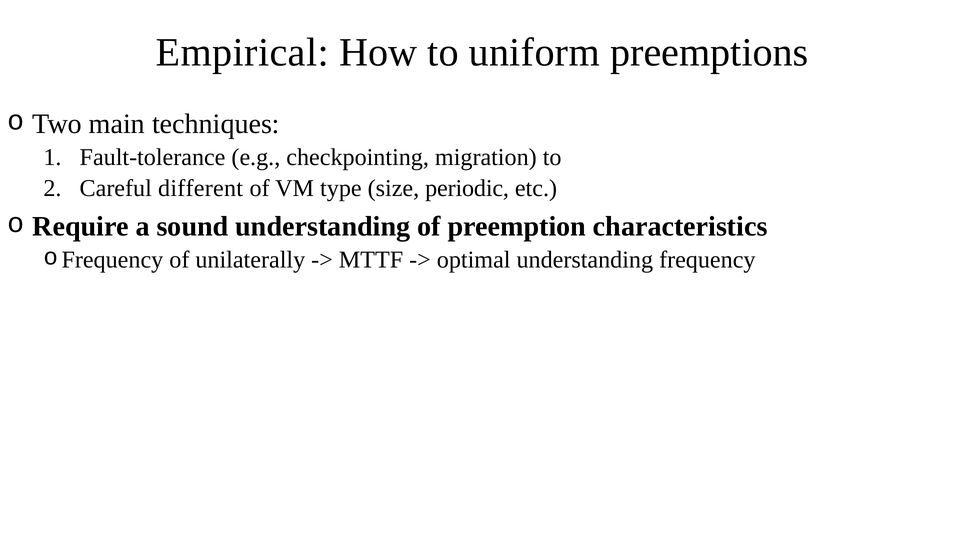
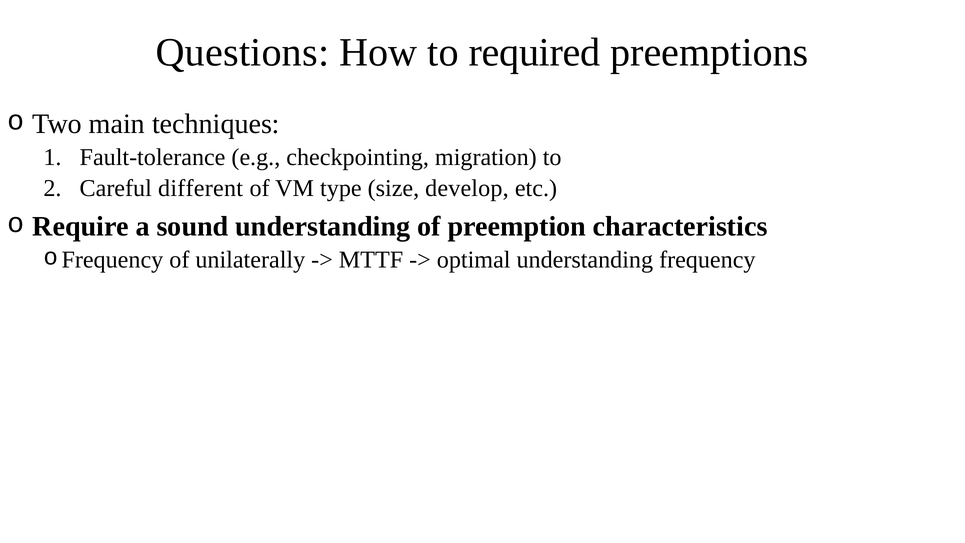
Empirical: Empirical -> Questions
uniform: uniform -> required
periodic: periodic -> develop
